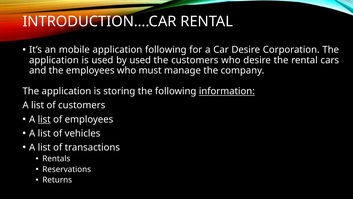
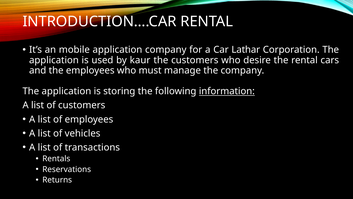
application following: following -> company
Car Desire: Desire -> Lathar
by used: used -> kaur
list at (44, 119) underline: present -> none
